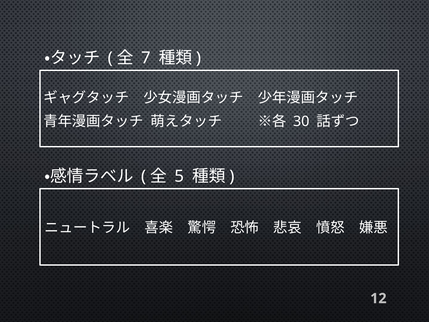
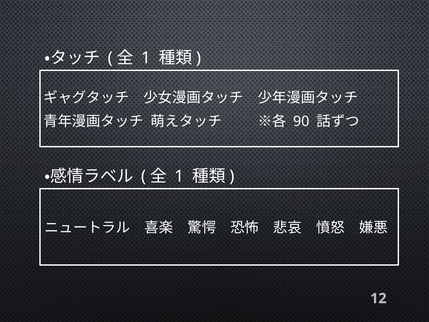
7 at (146, 58): 7 -> 1
30: 30 -> 90
5 at (179, 176): 5 -> 1
